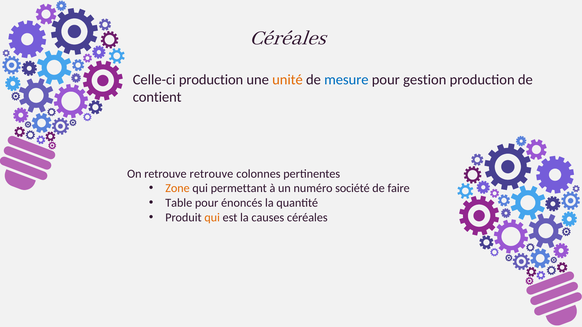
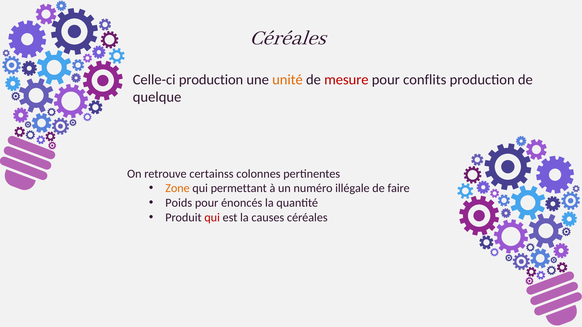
mesure colour: blue -> red
gestion: gestion -> conflits
contient: contient -> quelque
retrouve retrouve: retrouve -> certainss
société: société -> illégale
Table: Table -> Poids
qui at (212, 218) colour: orange -> red
